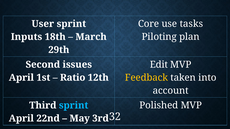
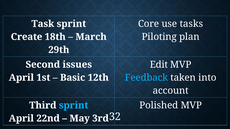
User: User -> Task
Inputs: Inputs -> Create
Ratio: Ratio -> Basic
Feedback colour: yellow -> light blue
